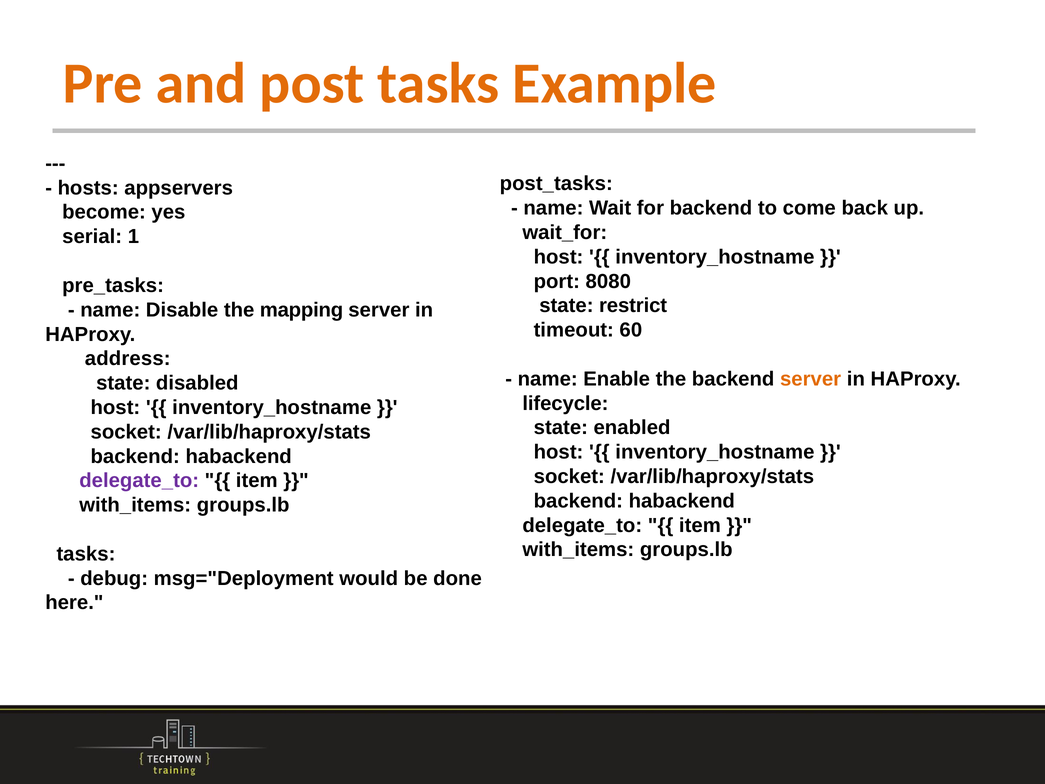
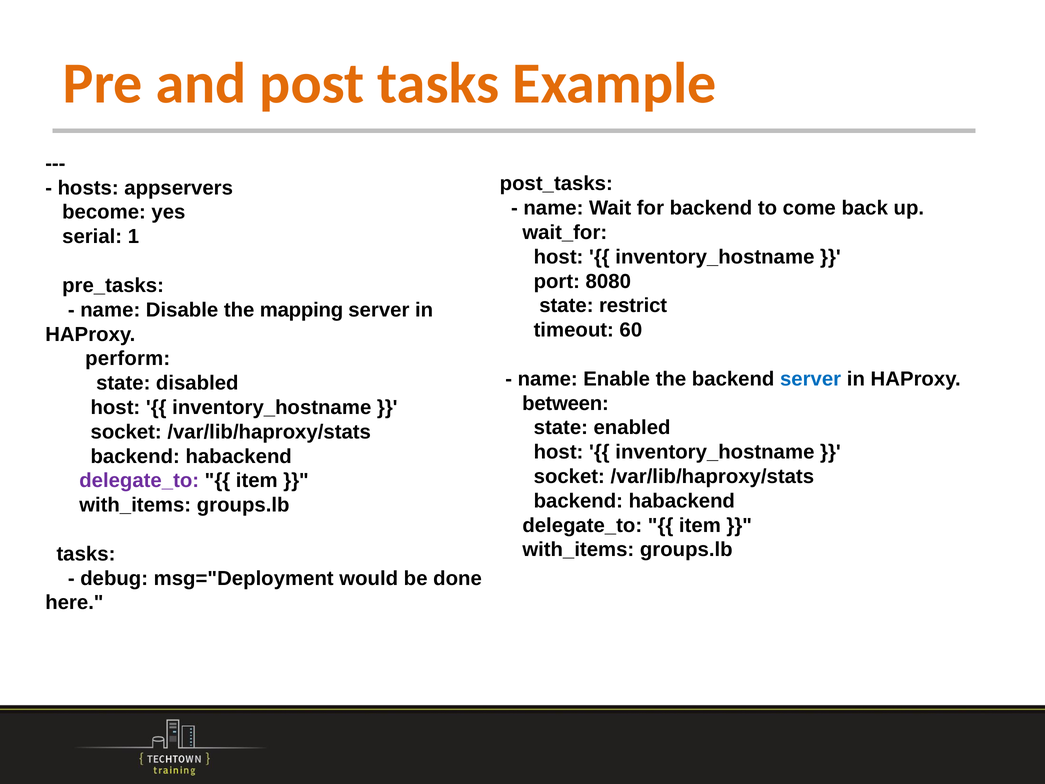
address: address -> perform
server at (811, 379) colour: orange -> blue
lifecycle: lifecycle -> between
